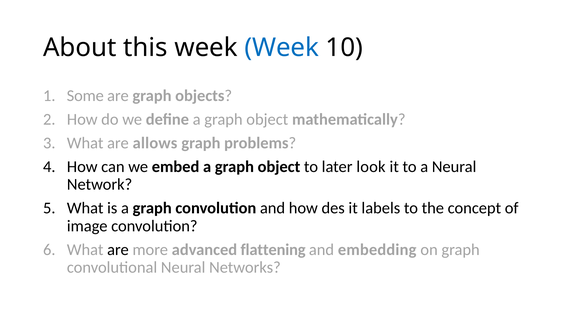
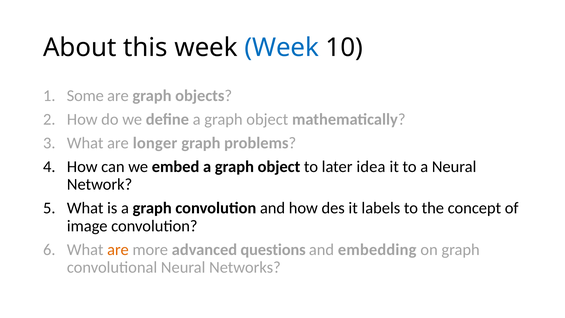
allows: allows -> longer
look: look -> idea
are at (118, 250) colour: black -> orange
flattening: flattening -> questions
